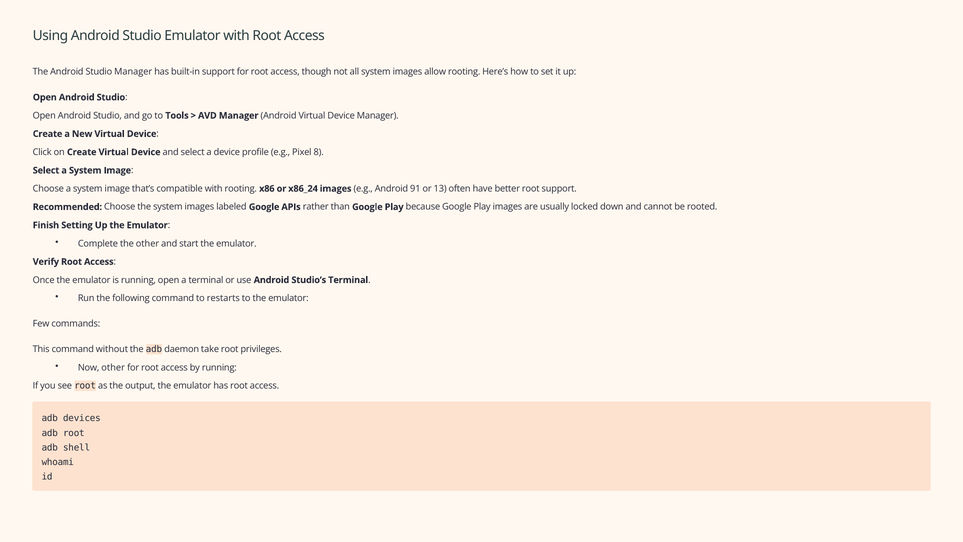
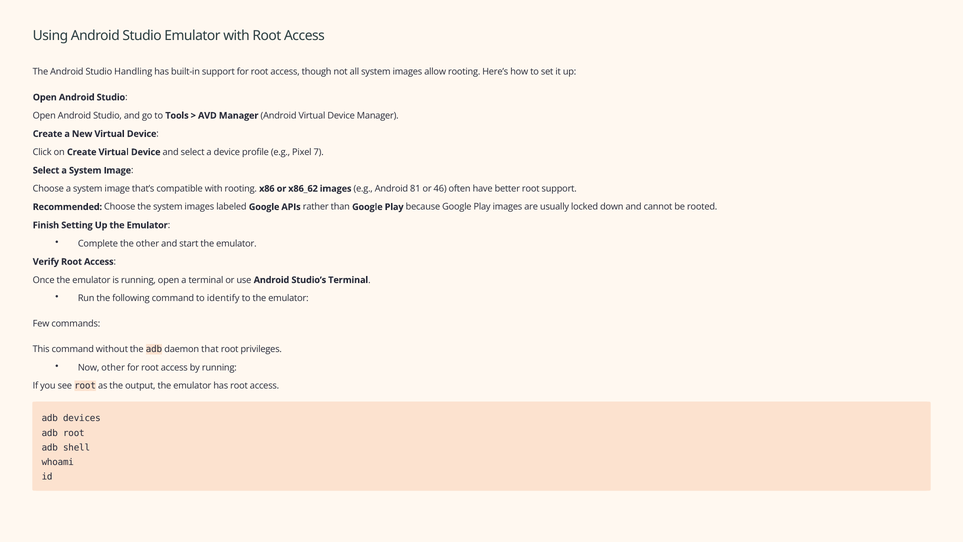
Studio Manager: Manager -> Handling
8: 8 -> 7
x86_24: x86_24 -> x86_62
91: 91 -> 81
13: 13 -> 46
restarts: restarts -> identify
take: take -> that
